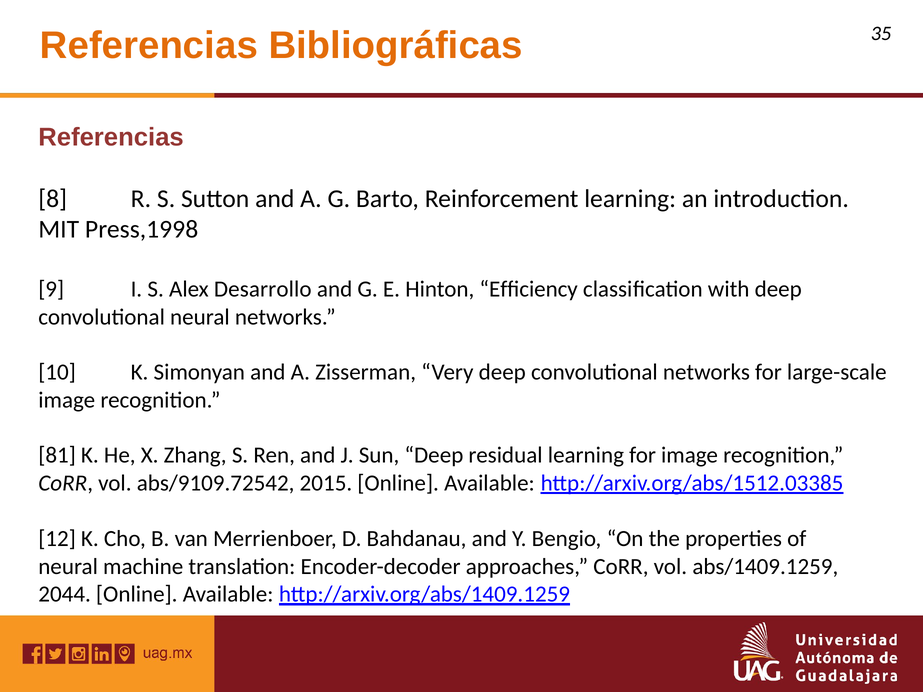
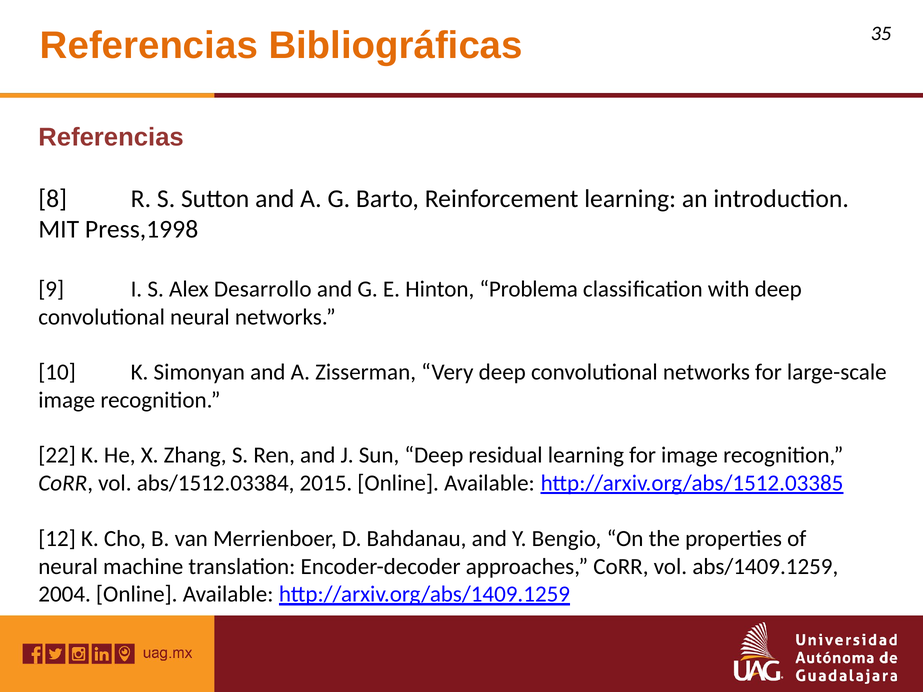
Efﬁciency: Efﬁciency -> Problema
81: 81 -> 22
abs/9109.72542: abs/9109.72542 -> abs/1512.03384
2044: 2044 -> 2004
